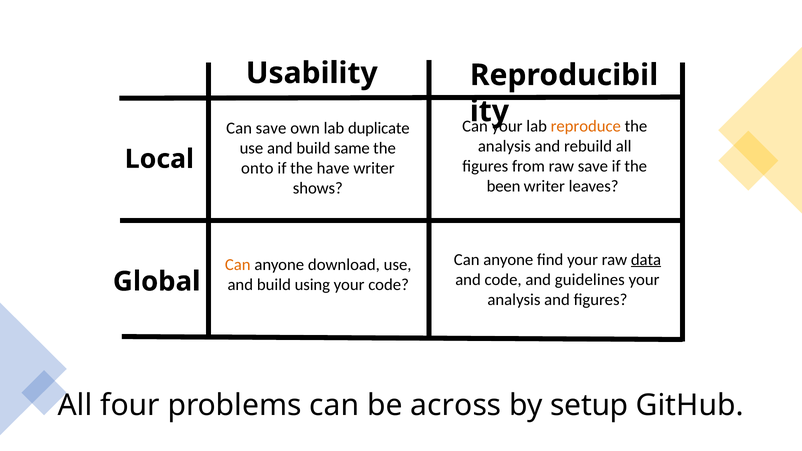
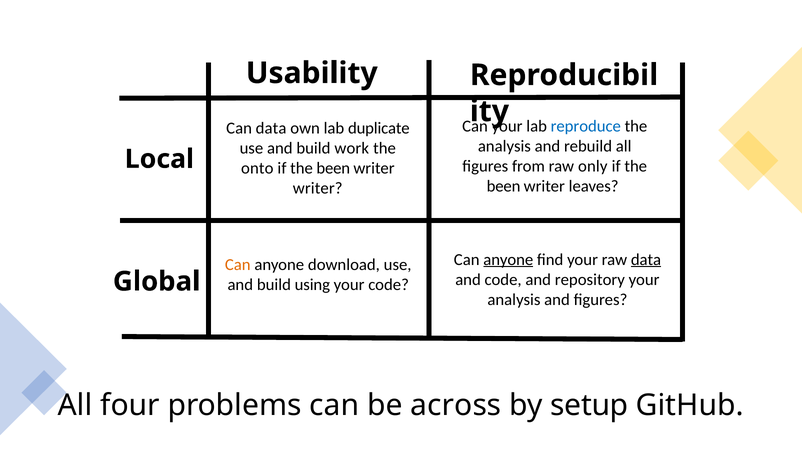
reproduce colour: orange -> blue
Can save: save -> data
same: same -> work
raw save: save -> only
have at (333, 168): have -> been
shows at (318, 188): shows -> writer
anyone at (508, 260) underline: none -> present
guidelines: guidelines -> repository
